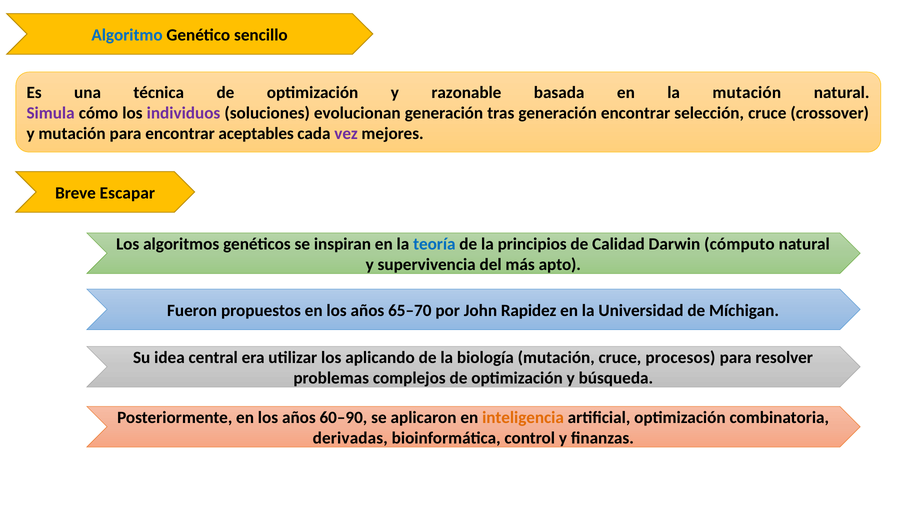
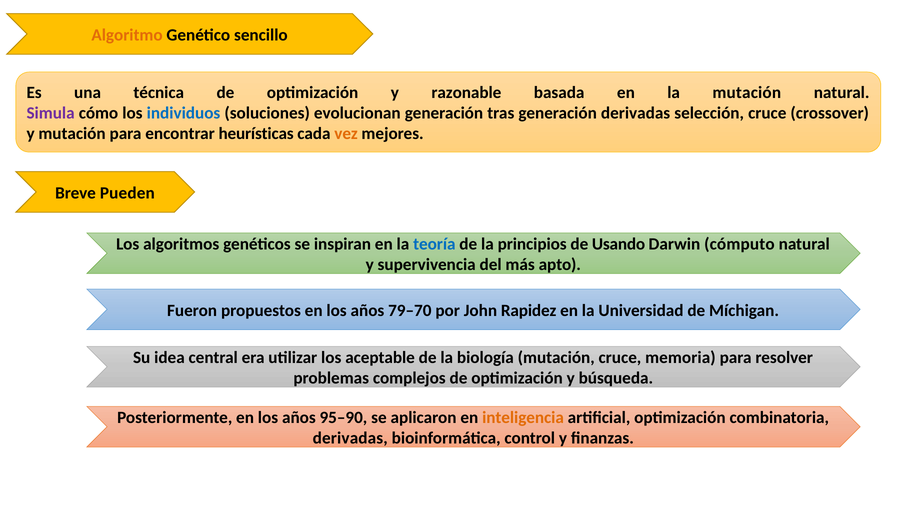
Algoritmo colour: blue -> orange
individuos colour: purple -> blue
generación encontrar: encontrar -> derivadas
aceptables: aceptables -> heurísticas
vez colour: purple -> orange
Escapar: Escapar -> Pueden
Calidad: Calidad -> Usando
65–70: 65–70 -> 79–70
aplicando: aplicando -> aceptable
procesos: procesos -> memoria
60–90: 60–90 -> 95–90
